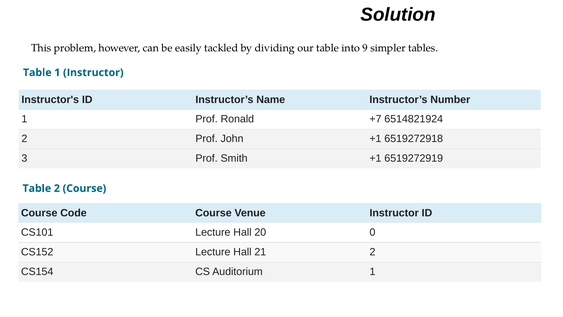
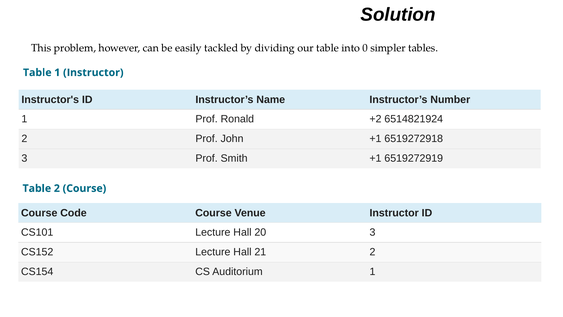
9: 9 -> 0
+7: +7 -> +2
20 0: 0 -> 3
